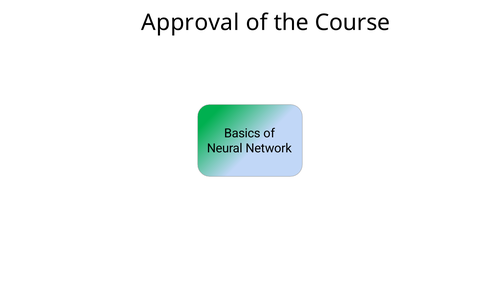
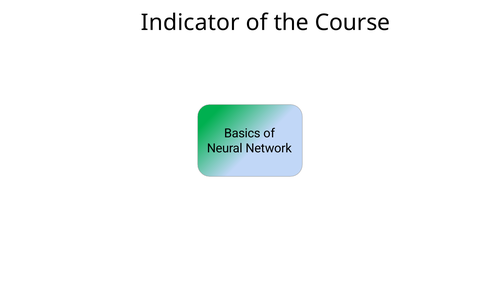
Approval: Approval -> Indicator
